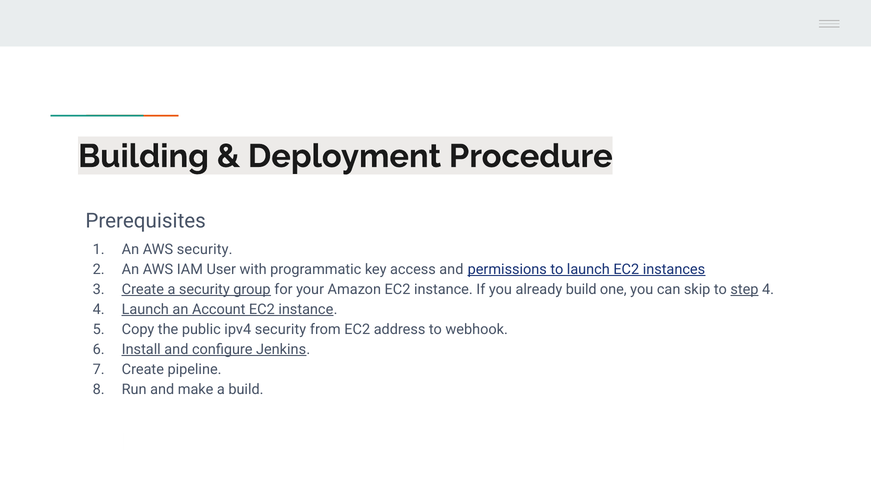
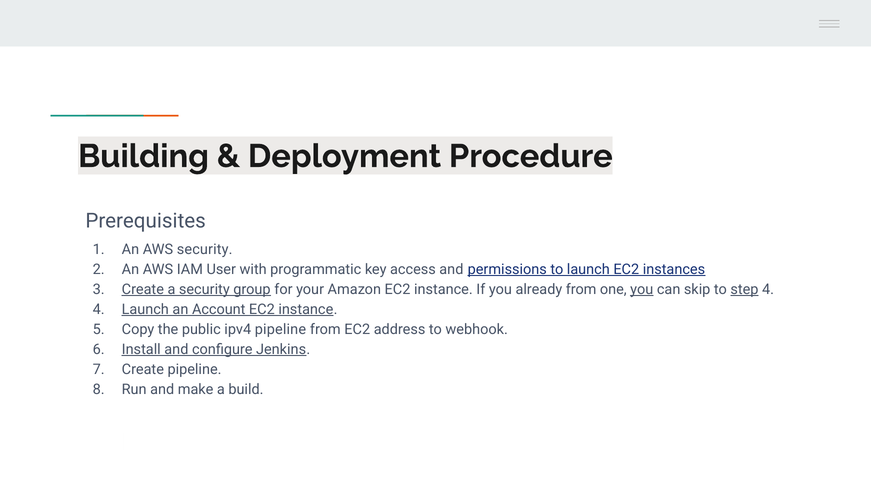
already build: build -> from
you at (642, 289) underline: none -> present
ipv4 security: security -> pipeline
